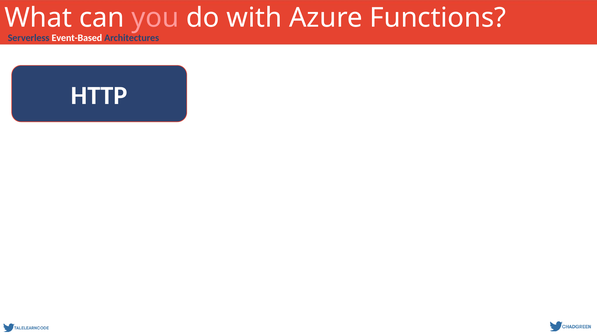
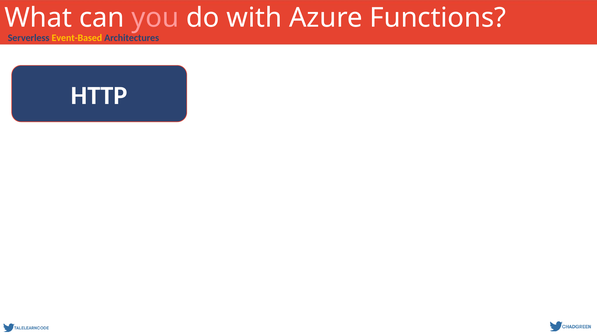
Event-Based colour: white -> yellow
